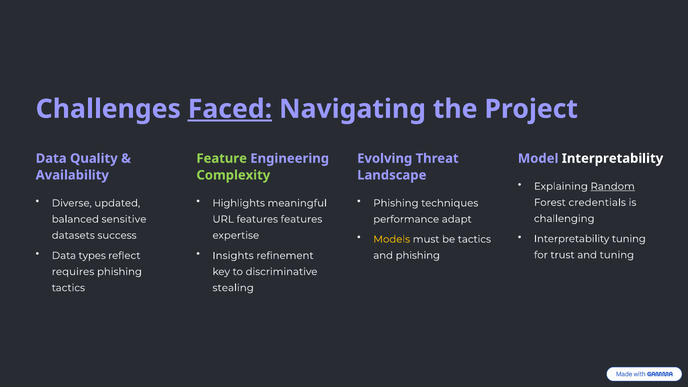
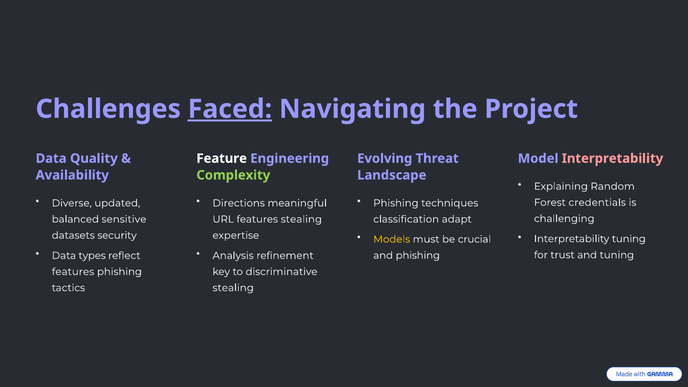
Feature colour: light green -> white
Interpretability at (612, 158) colour: white -> pink
Random underline: present -> none
Highlights: Highlights -> Directions
features features: features -> stealing
performance: performance -> classification
success: success -> security
be tactics: tactics -> crucial
Insights: Insights -> Analysis
requires at (73, 272): requires -> features
